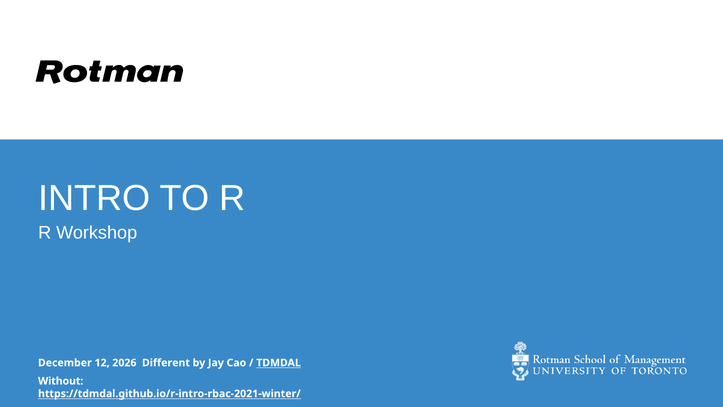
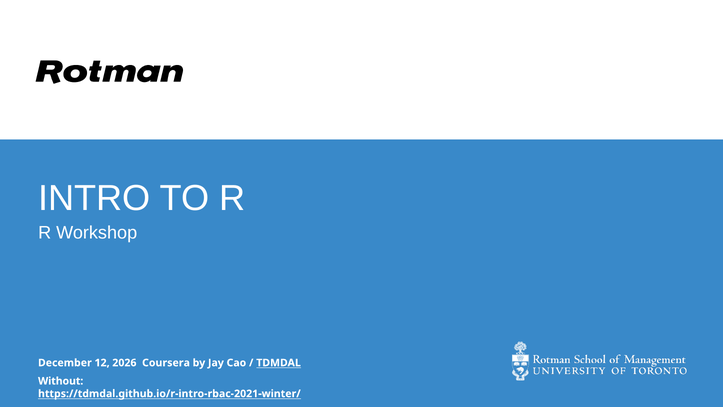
Different: Different -> Coursera
